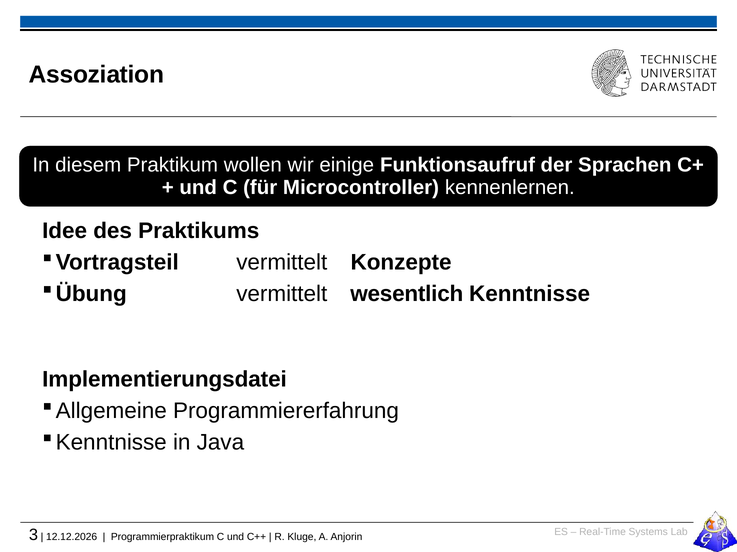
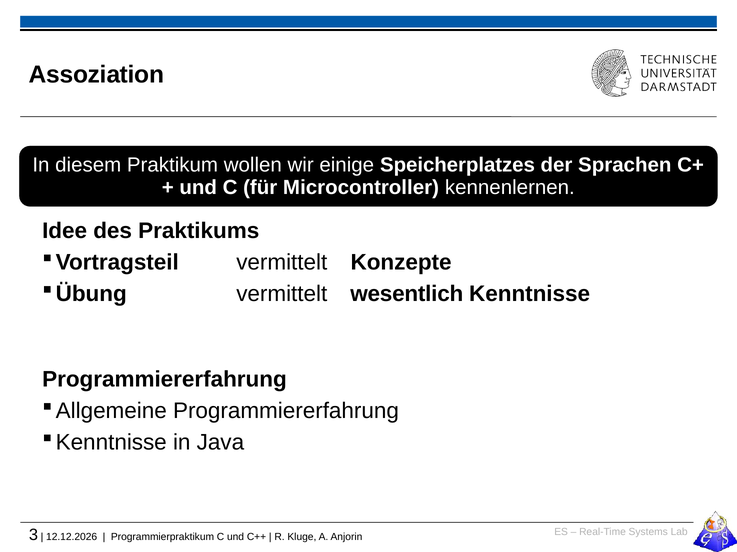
Funktionsaufruf: Funktionsaufruf -> Speicherplatzes
Implementierungsdatei at (165, 380): Implementierungsdatei -> Programmiererfahrung
